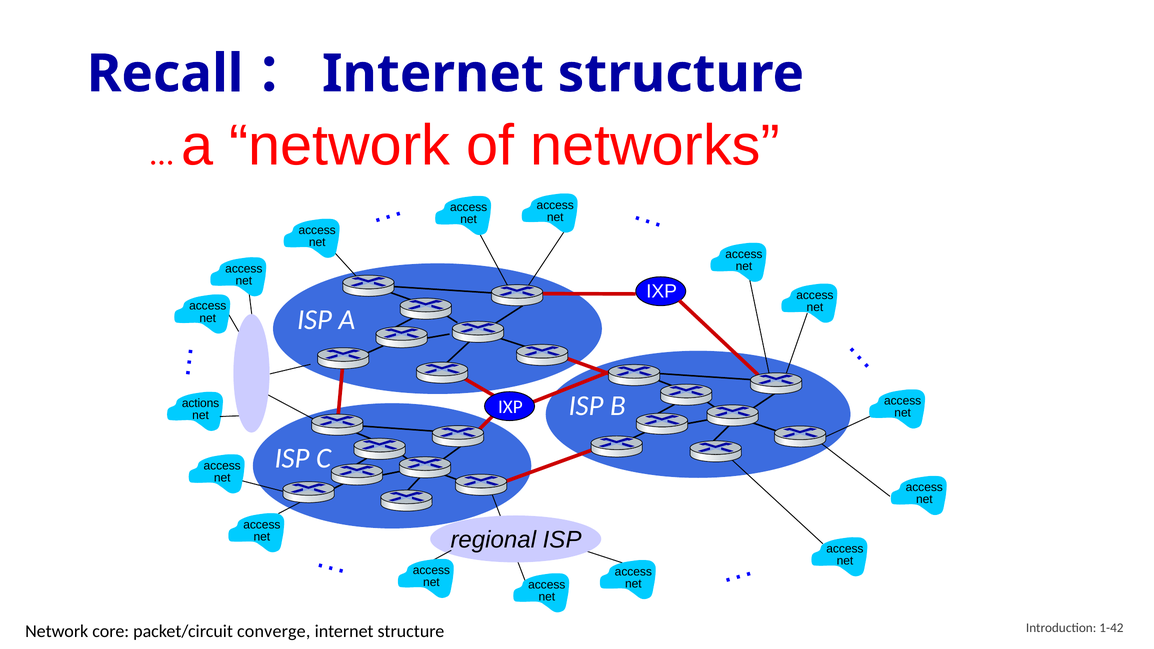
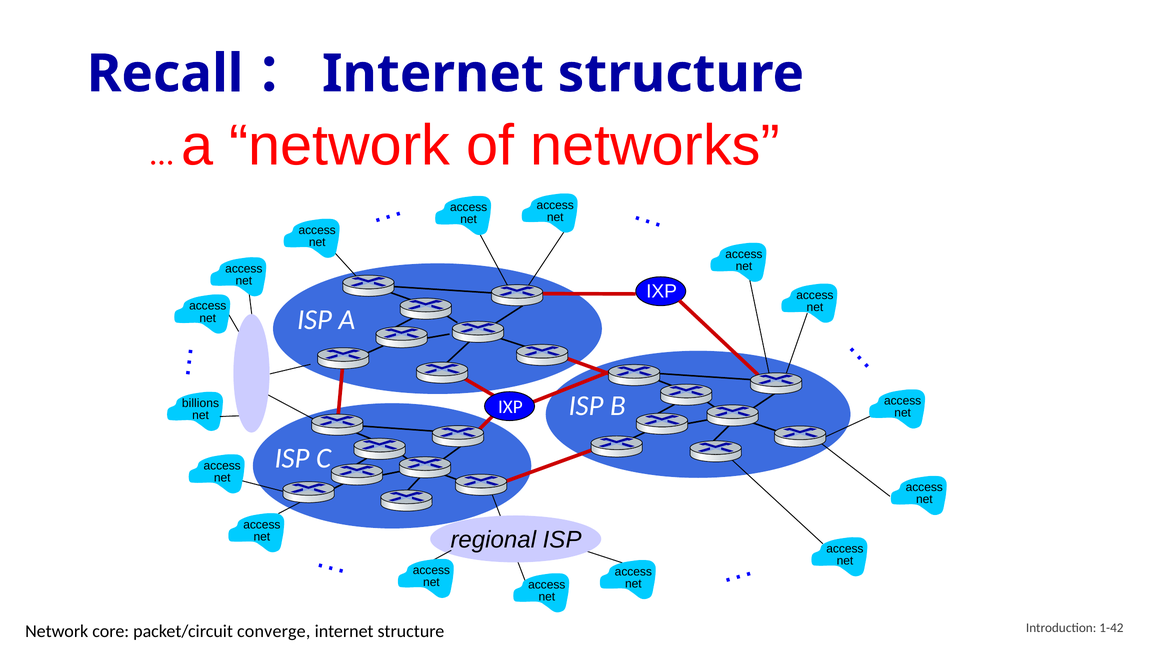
actions: actions -> billions
